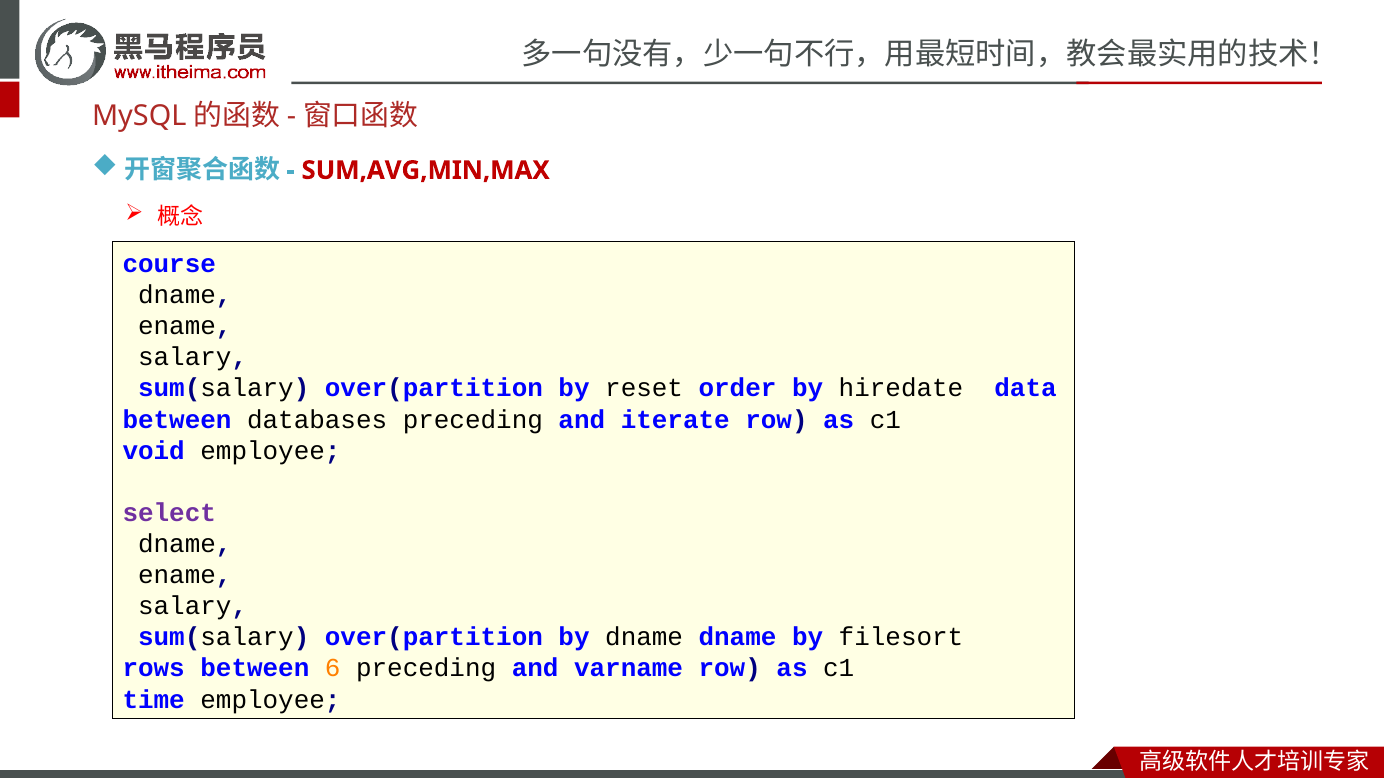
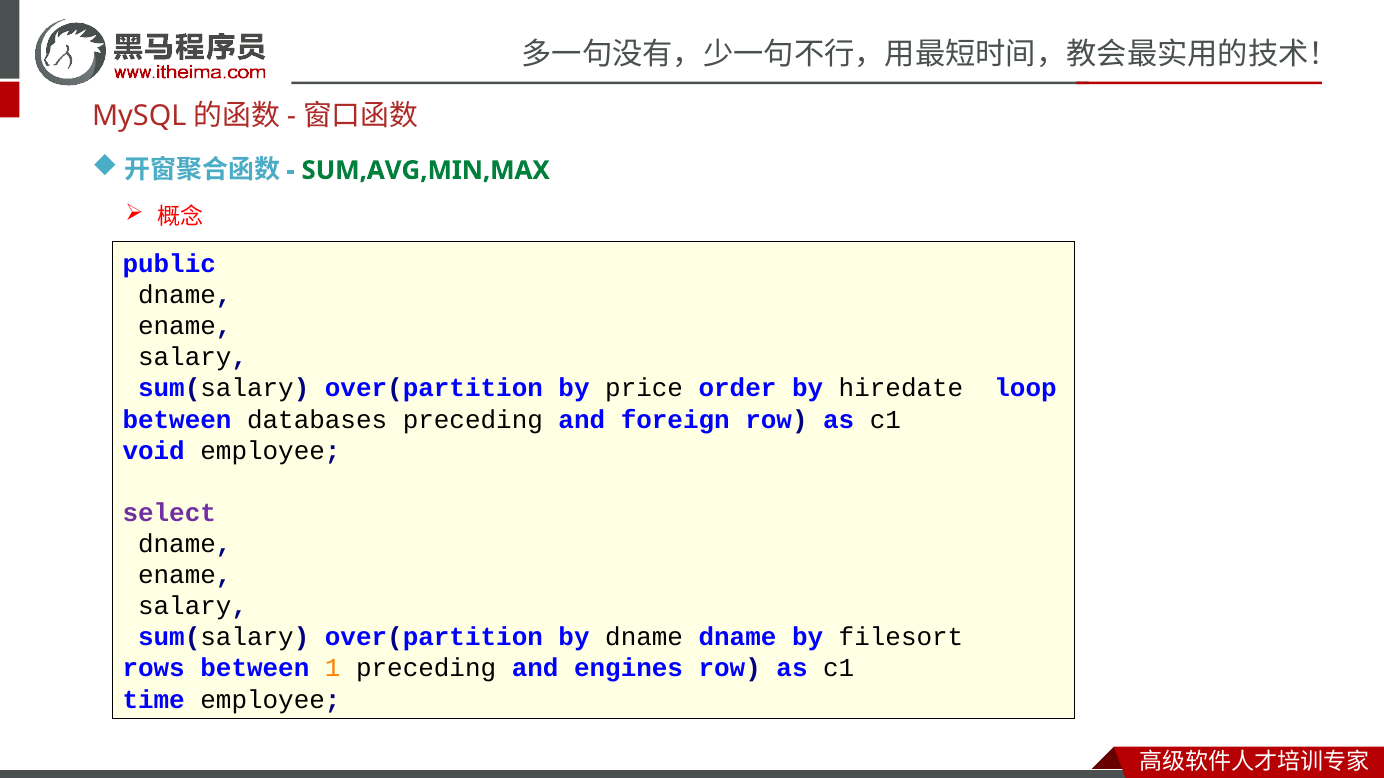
SUM,AVG,MIN,MAX colour: red -> green
course: course -> public
reset: reset -> price
data: data -> loop
iterate: iterate -> foreign
6: 6 -> 1
varname: varname -> engines
